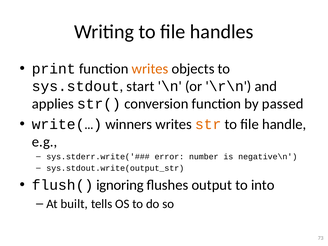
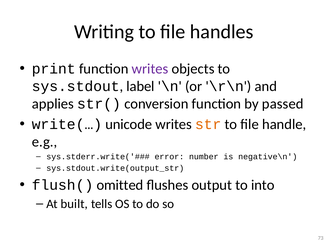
writes at (150, 69) colour: orange -> purple
start: start -> label
winners: winners -> unicode
ignoring: ignoring -> omitted
